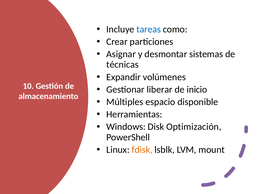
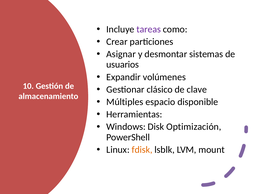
tareas colour: blue -> purple
técnicas: técnicas -> usuarios
liberar: liberar -> clásico
inicio: inicio -> clave
